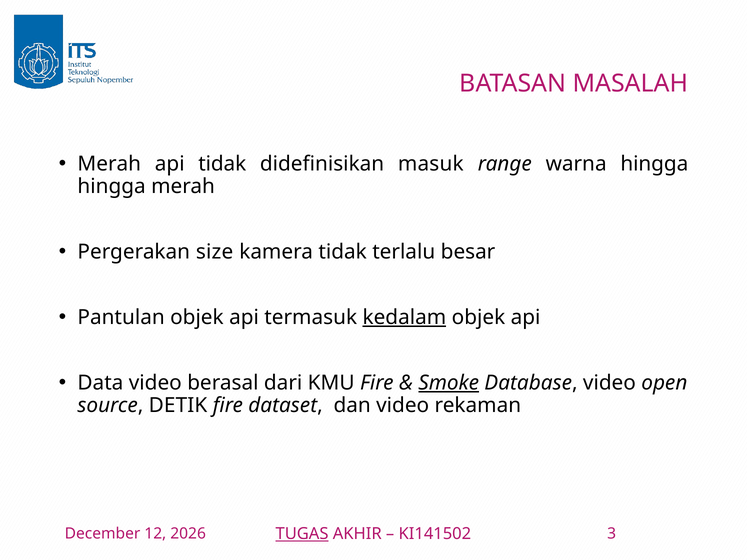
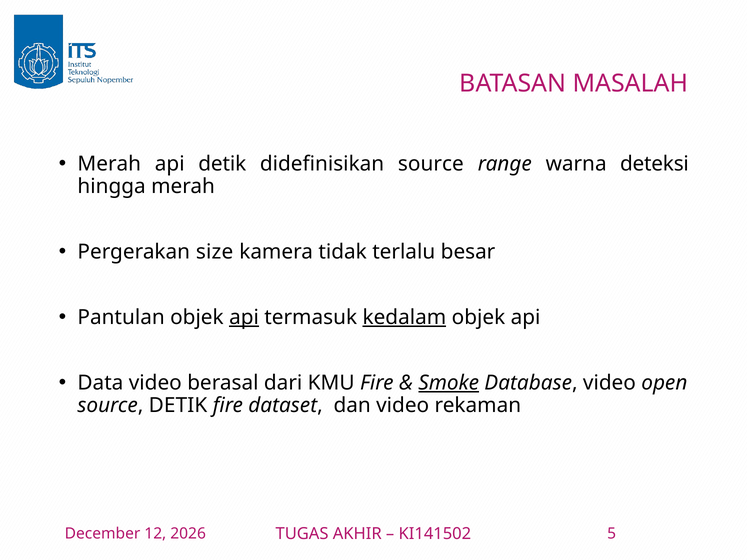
api tidak: tidak -> detik
didefinisikan masuk: masuk -> source
warna hingga: hingga -> deteksi
api at (244, 318) underline: none -> present
TUGAS underline: present -> none
3: 3 -> 5
